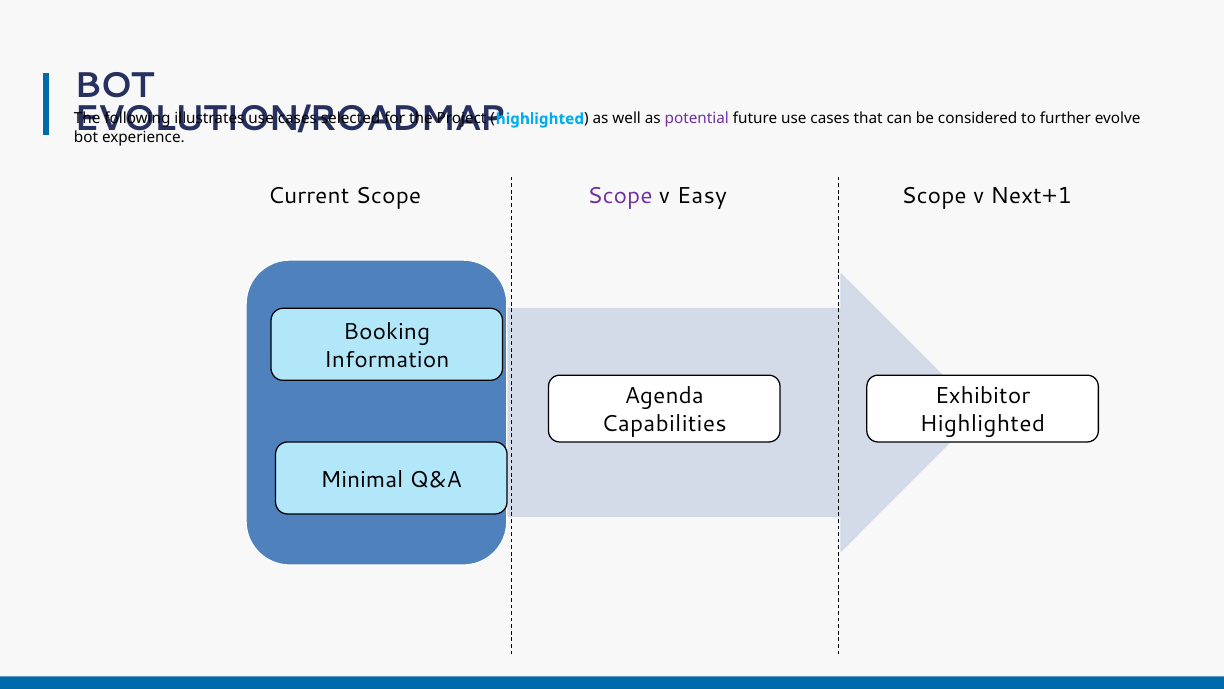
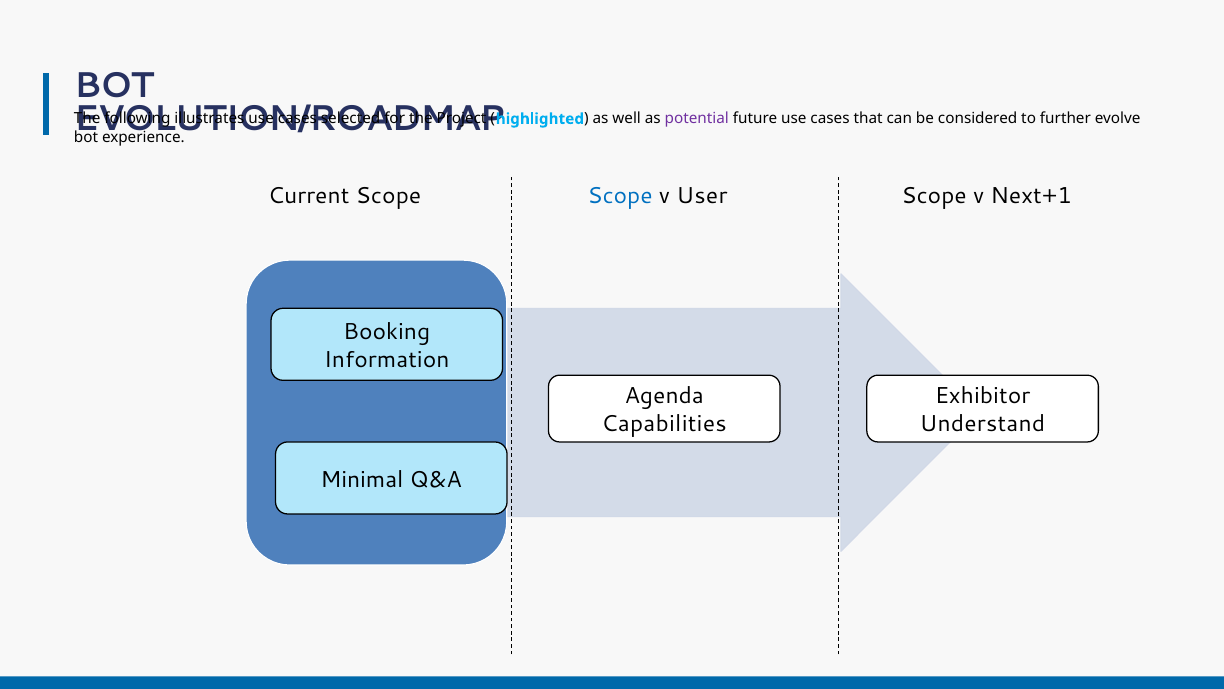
Scope at (620, 195) colour: purple -> blue
Easy: Easy -> User
Highlighted at (982, 424): Highlighted -> Understand
